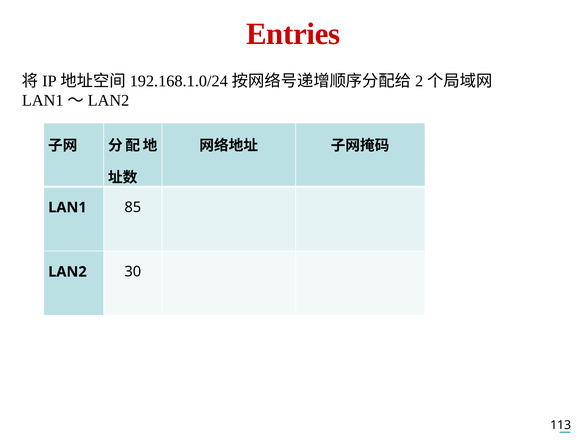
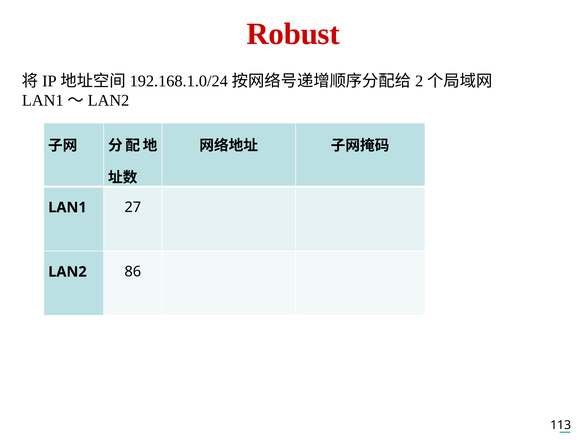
Entries: Entries -> Robust
85: 85 -> 27
30: 30 -> 86
